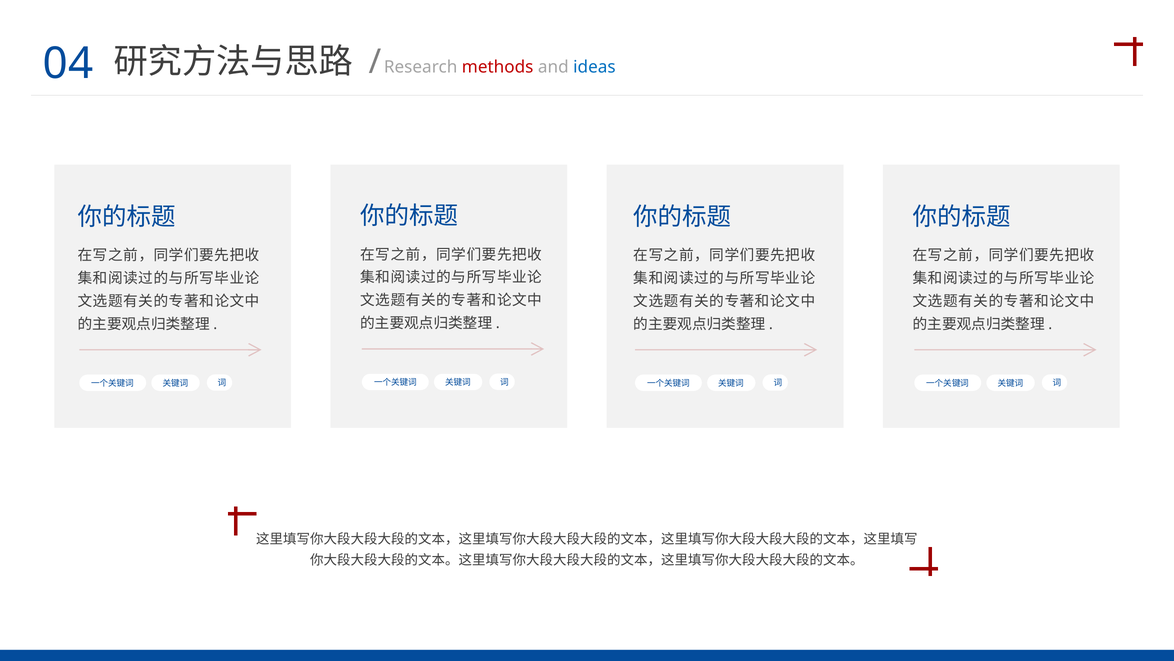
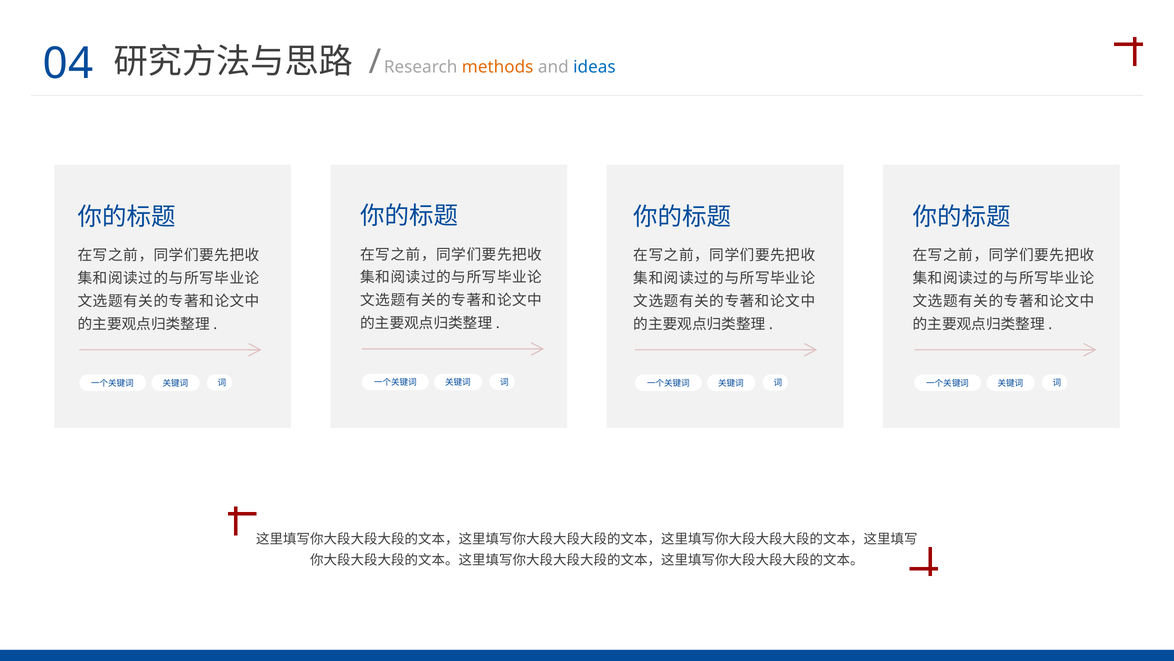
methods colour: red -> orange
